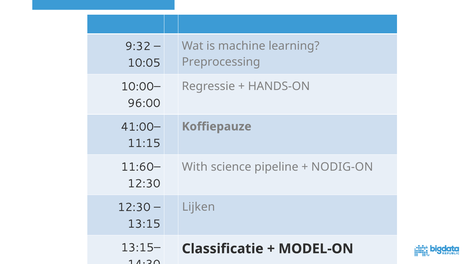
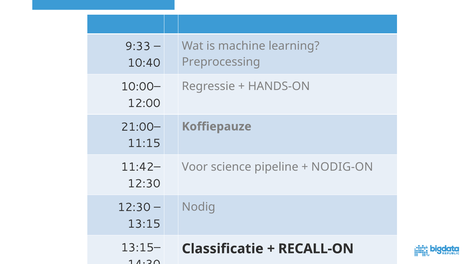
9:32: 9:32 -> 9:33
10:05: 10:05 -> 10:40
96:00: 96:00 -> 12:00
41:00–: 41:00– -> 21:00–
11:60–: 11:60– -> 11:42–
With: With -> Voor
Lijken: Lijken -> Nodig
MODEL-ON: MODEL-ON -> RECALL-ON
